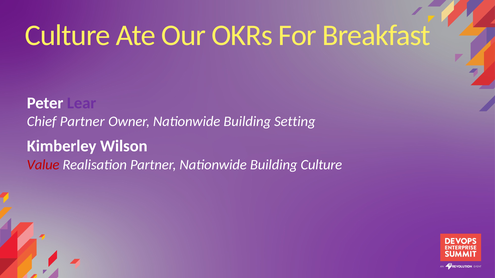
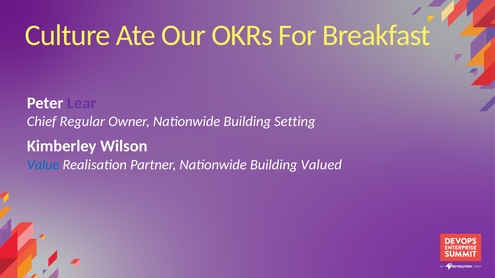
Chief Partner: Partner -> Regular
Value colour: red -> blue
Building Culture: Culture -> Valued
